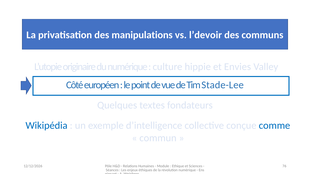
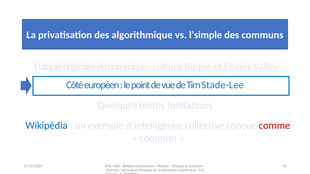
manipulations: manipulations -> algorithmique
l’devoir: l’devoir -> l’simple
comme colour: blue -> red
